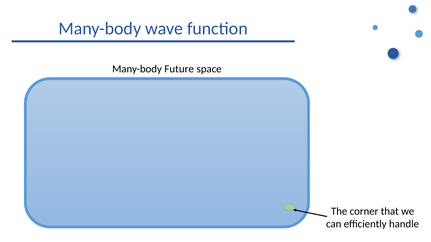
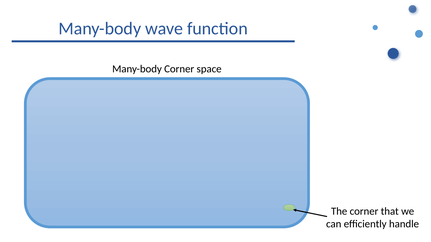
Many-body Future: Future -> Corner
